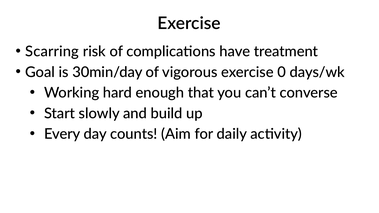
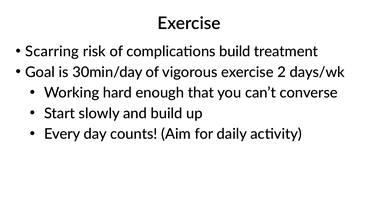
complications have: have -> build
0: 0 -> 2
